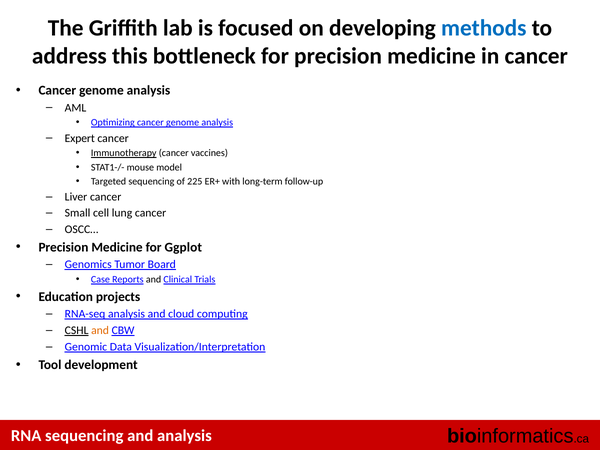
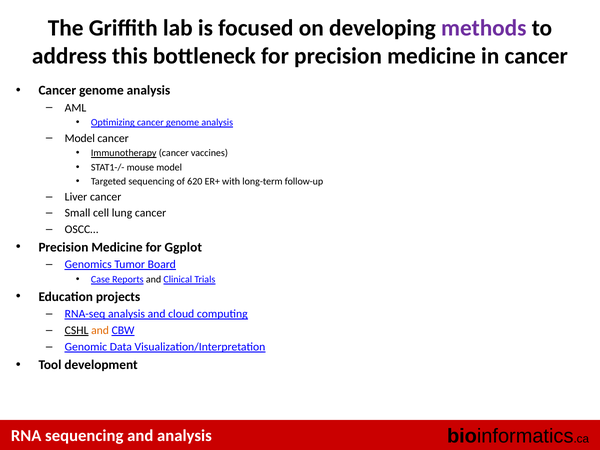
methods colour: blue -> purple
Expert at (80, 138): Expert -> Model
225: 225 -> 620
